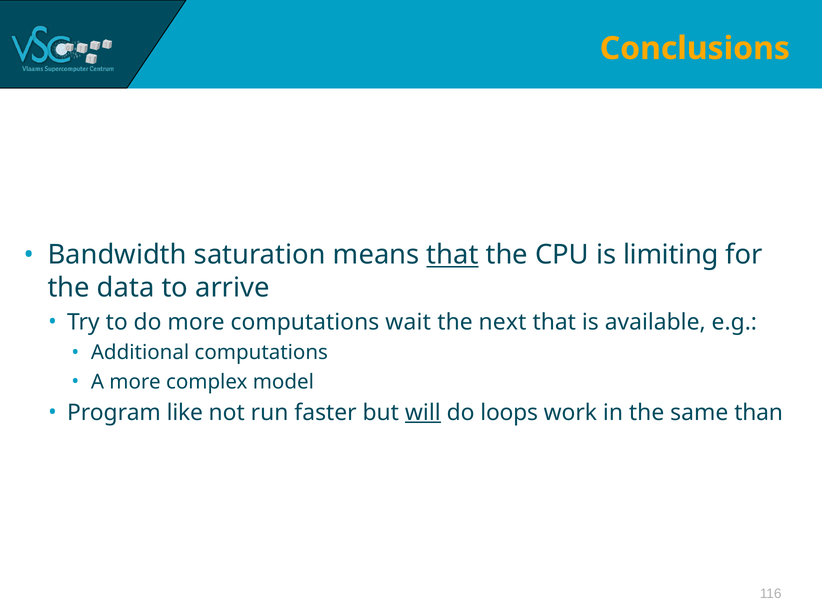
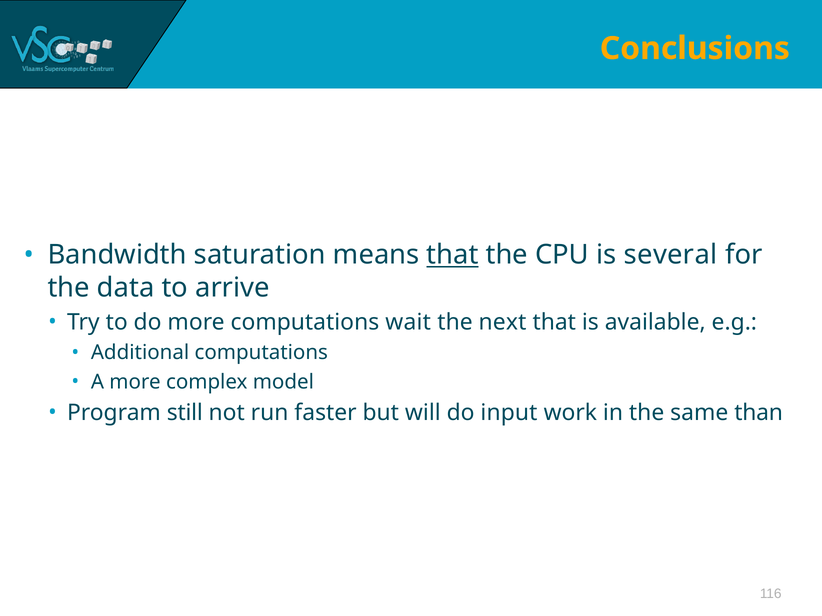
limiting: limiting -> several
like: like -> still
will underline: present -> none
loops: loops -> input
